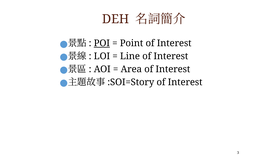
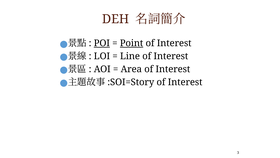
Point underline: none -> present
